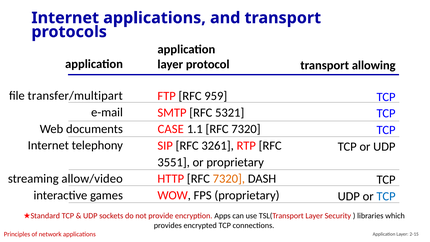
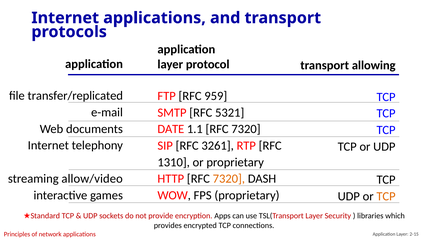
transfer/multipart: transfer/multipart -> transfer/replicated
CASE: CASE -> DATE
3551: 3551 -> 1310
TCP at (386, 196) colour: blue -> orange
